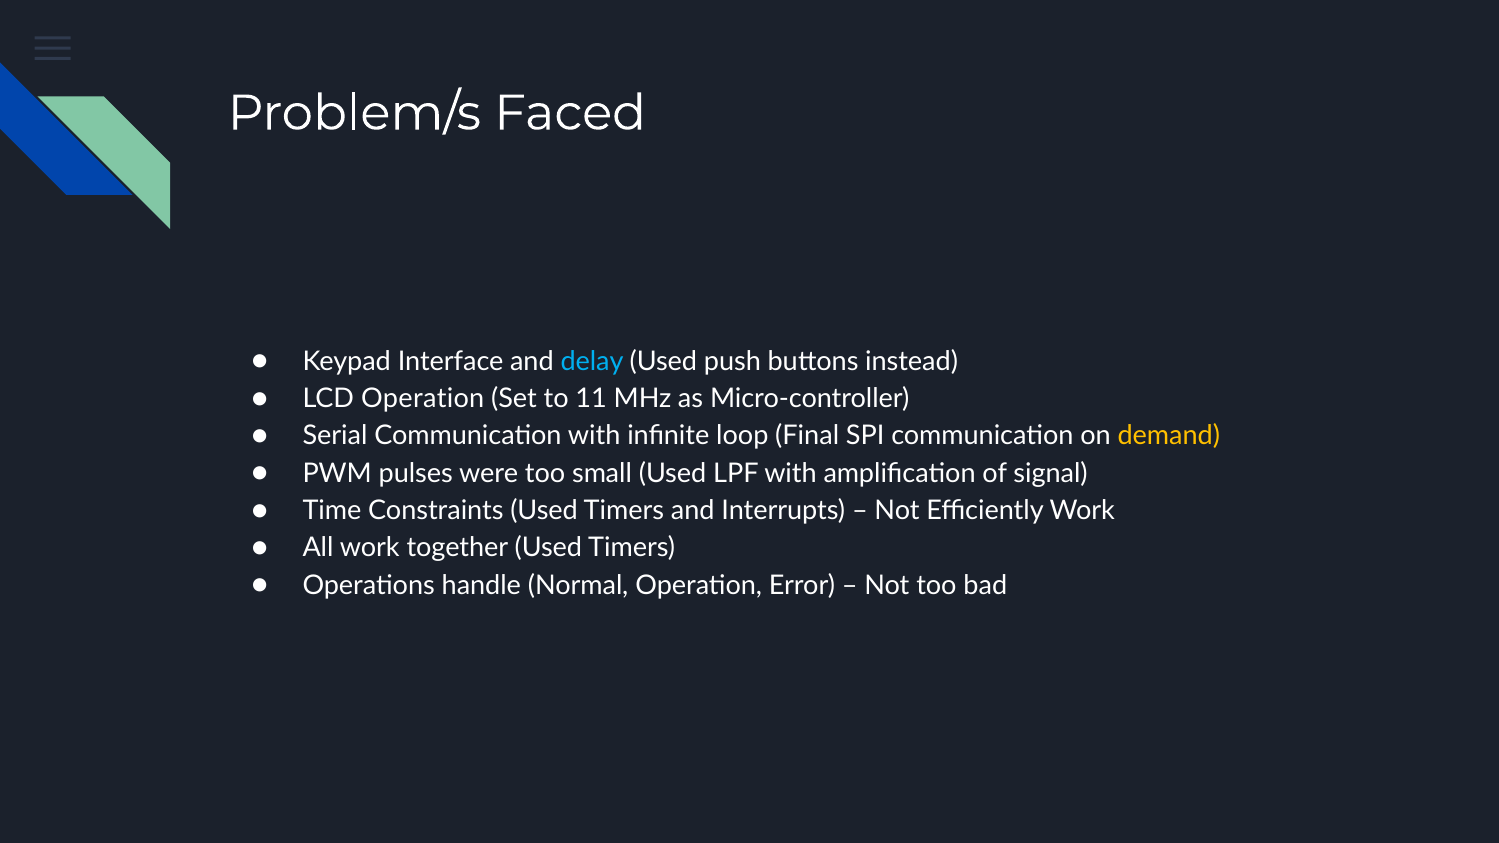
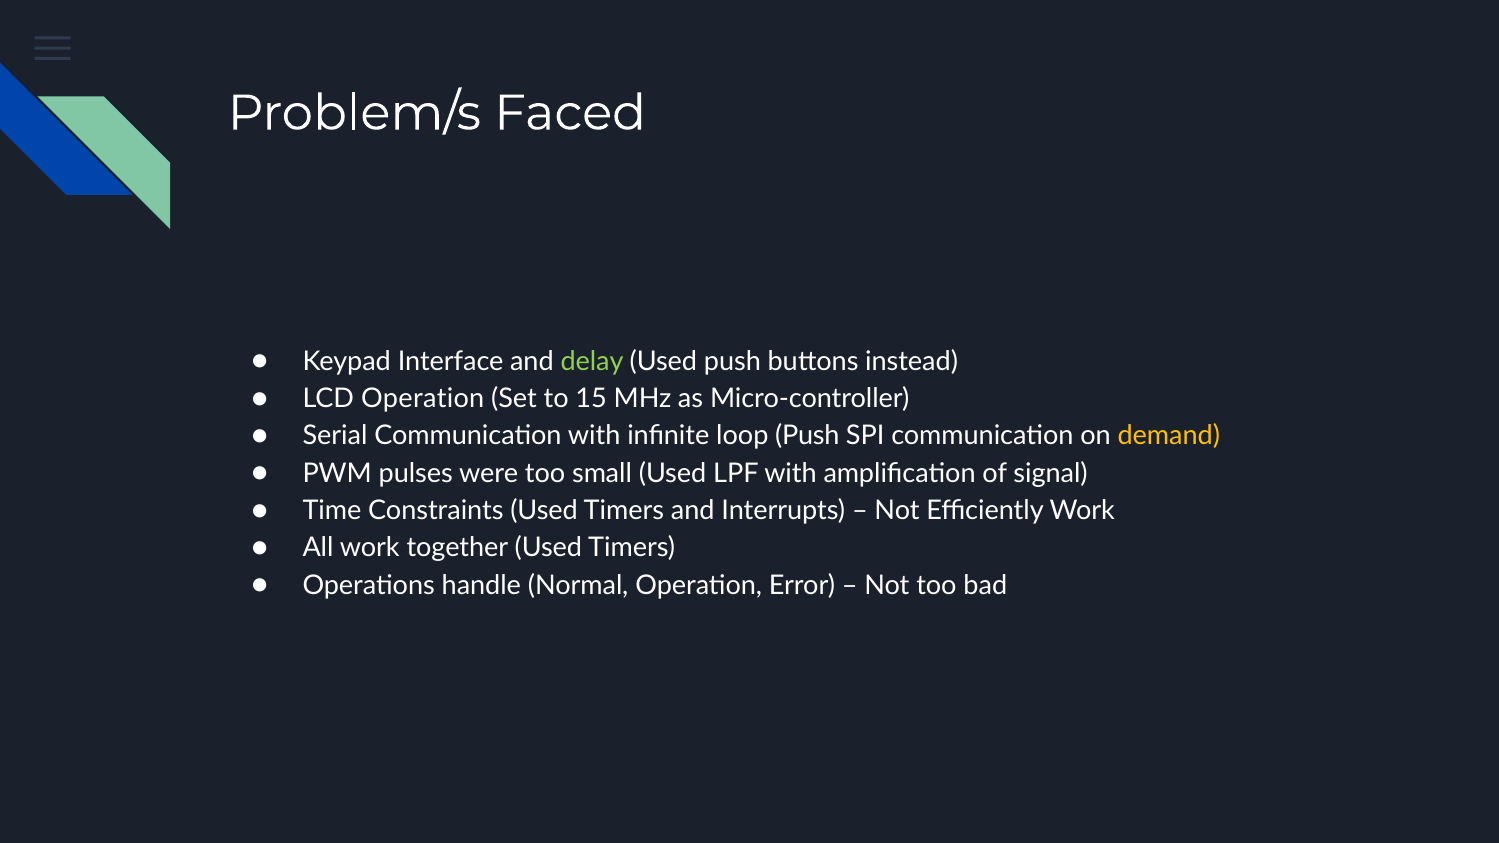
delay colour: light blue -> light green
11: 11 -> 15
loop Final: Final -> Push
